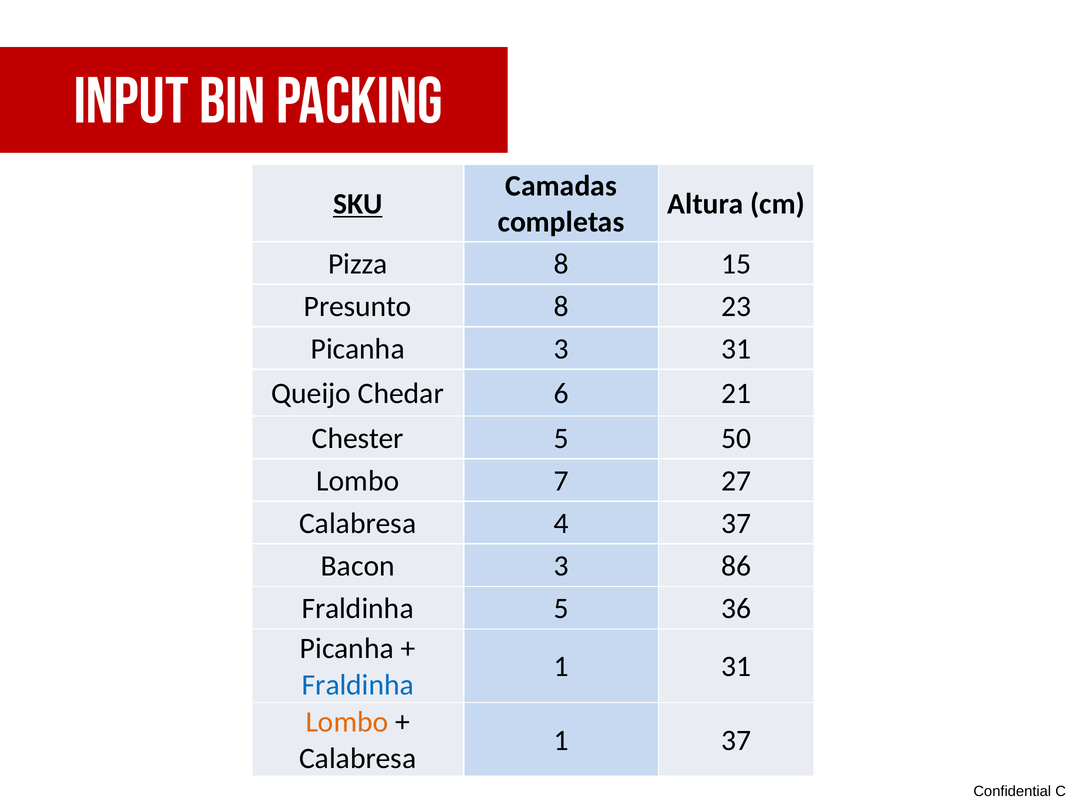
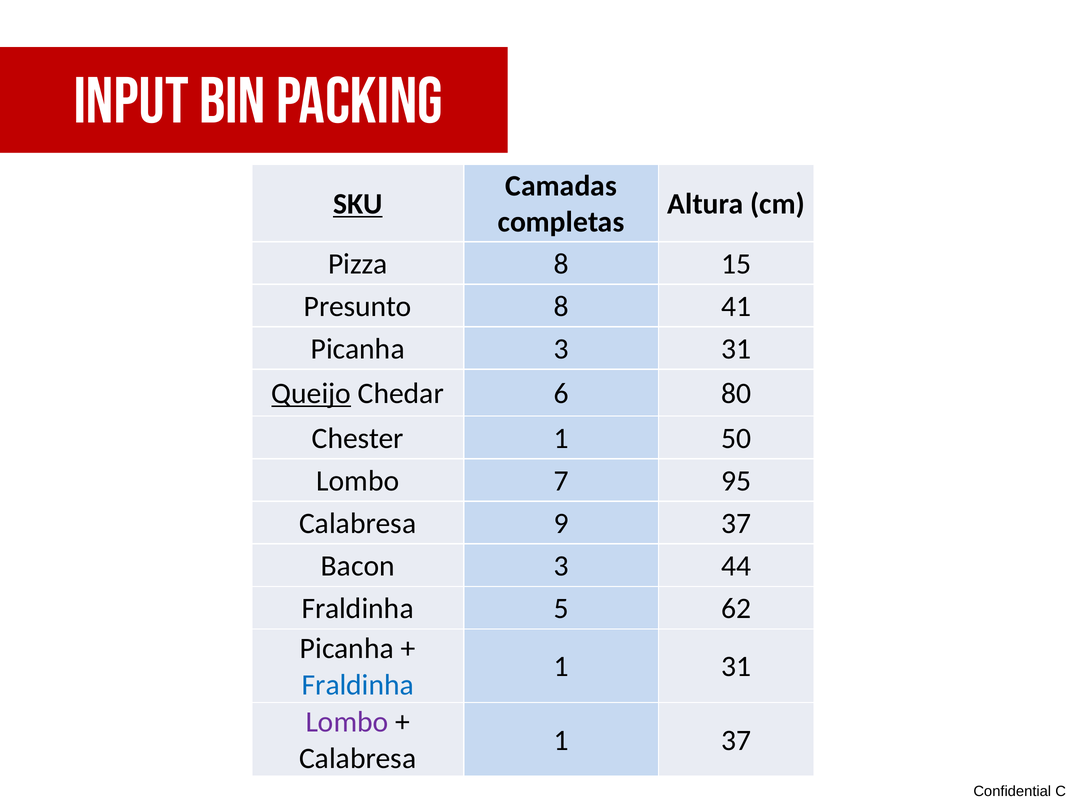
23: 23 -> 41
Queijo underline: none -> present
21: 21 -> 80
Chester 5: 5 -> 1
27: 27 -> 95
4: 4 -> 9
86: 86 -> 44
36: 36 -> 62
Lombo at (347, 723) colour: orange -> purple
